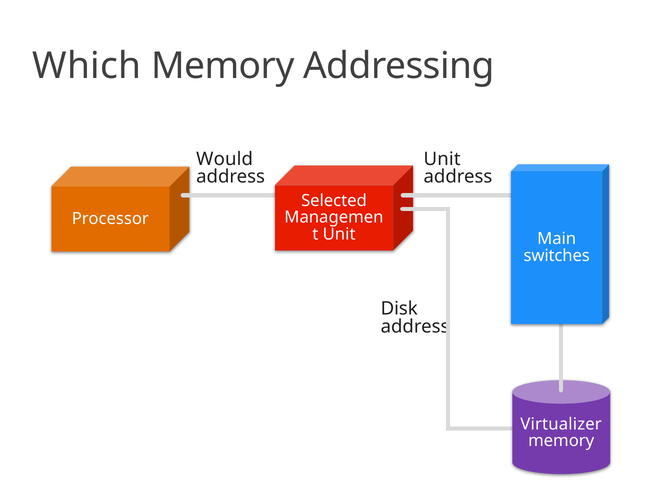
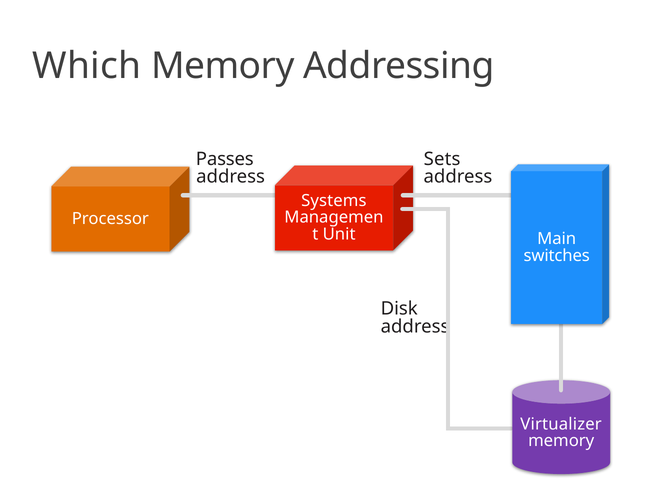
Would: Would -> Passes
Unit at (442, 159): Unit -> Sets
Selected: Selected -> Systems
